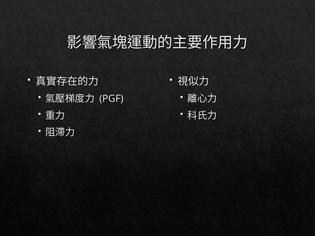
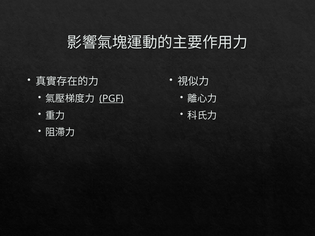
PGF underline: none -> present
